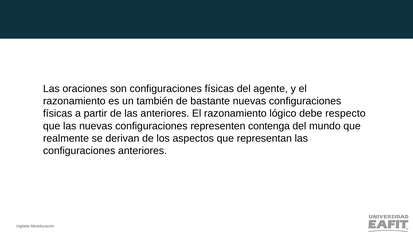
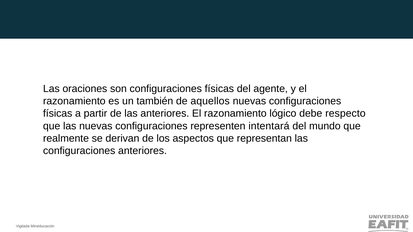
bastante: bastante -> aquellos
contenga: contenga -> intentará
